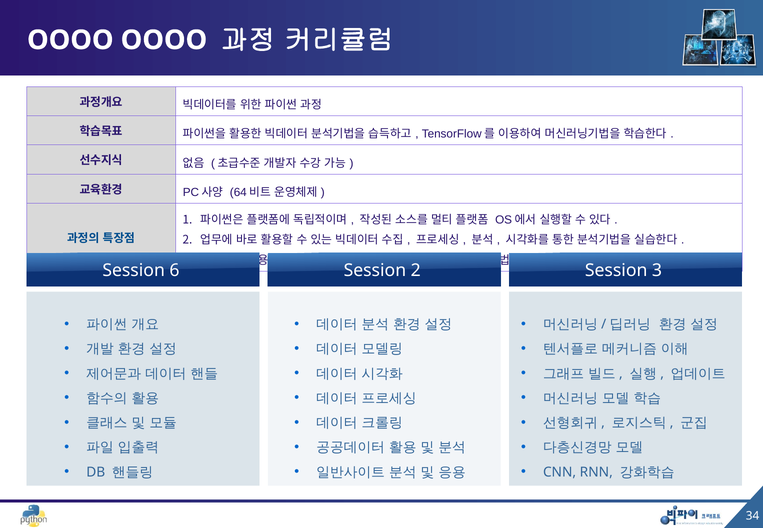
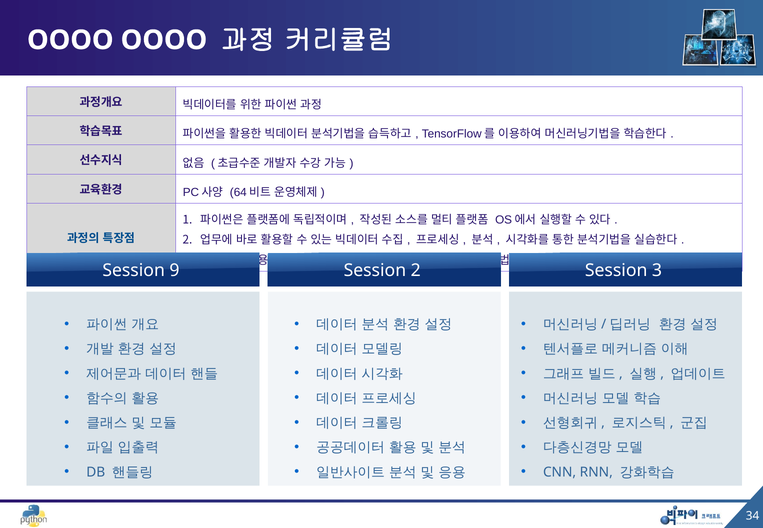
6: 6 -> 9
